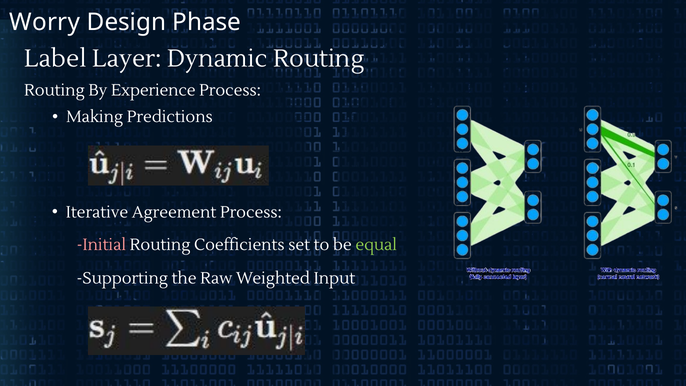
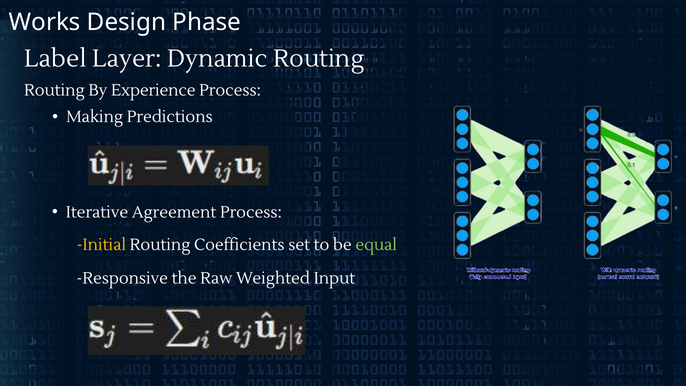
Worry: Worry -> Works
Initial colour: pink -> yellow
Supporting: Supporting -> Responsive
